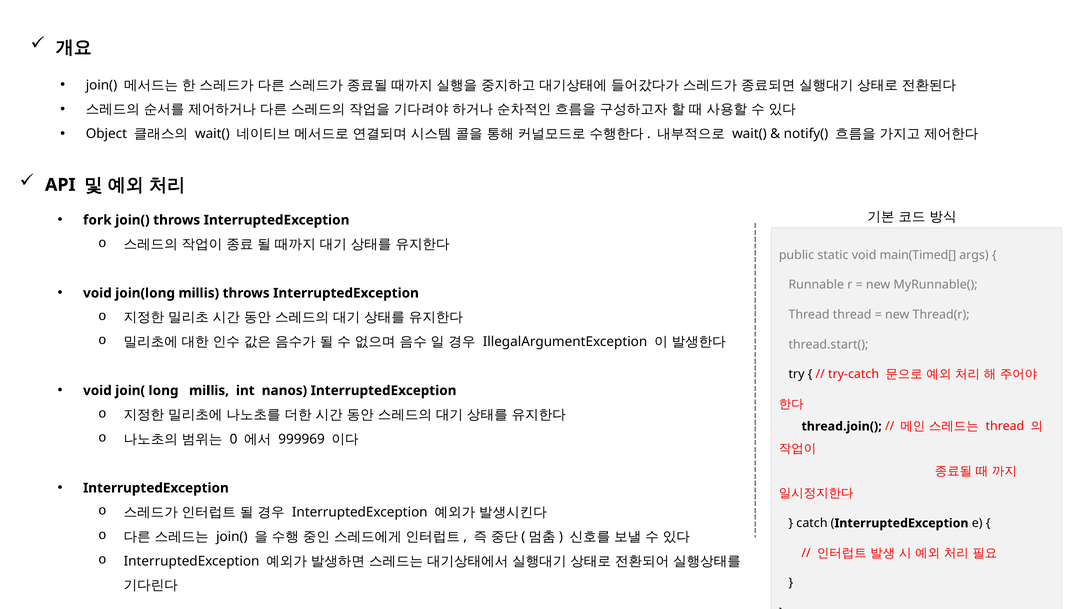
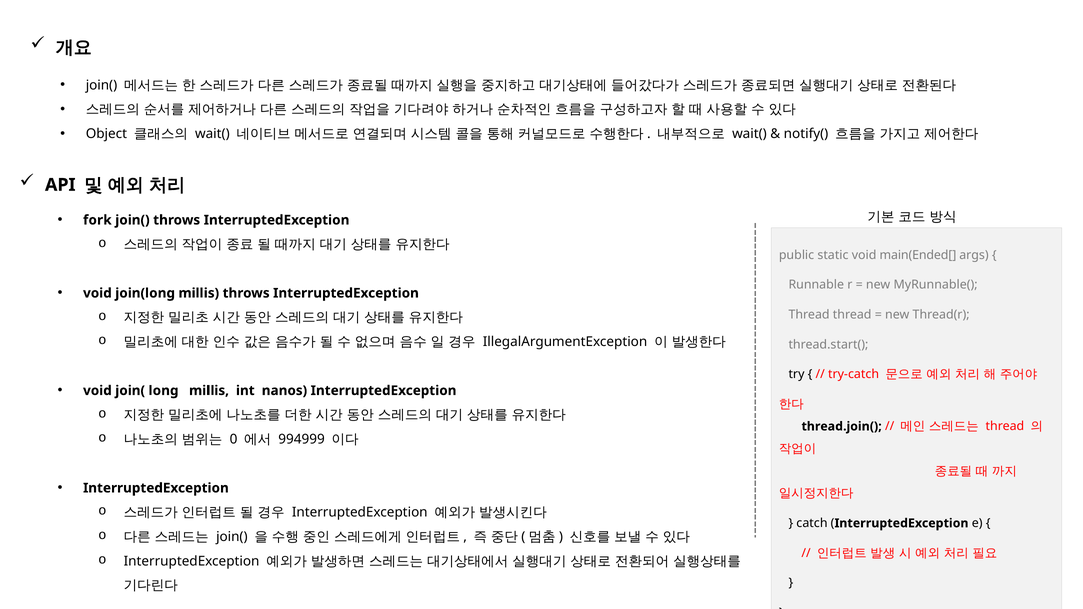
main(Timed[: main(Timed[ -> main(Ended[
999969: 999969 -> 994999
